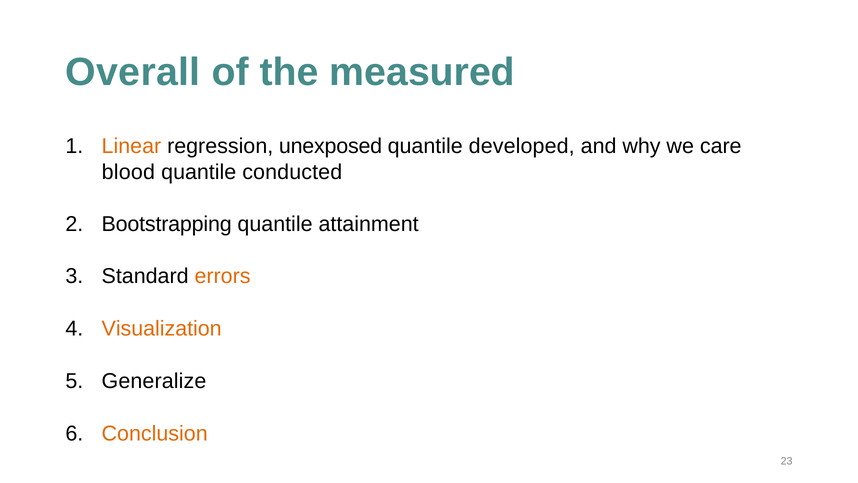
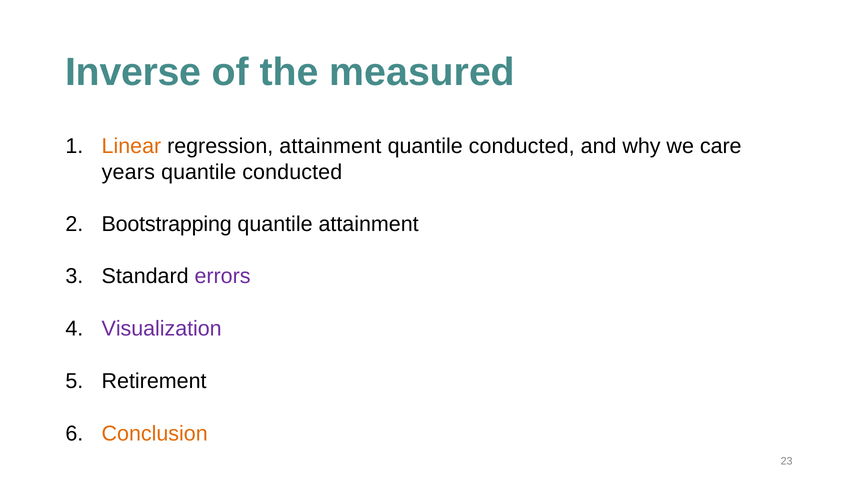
Overall: Overall -> Inverse
regression unexposed: unexposed -> attainment
developed at (522, 146): developed -> conducted
blood: blood -> years
errors colour: orange -> purple
Visualization colour: orange -> purple
Generalize: Generalize -> Retirement
